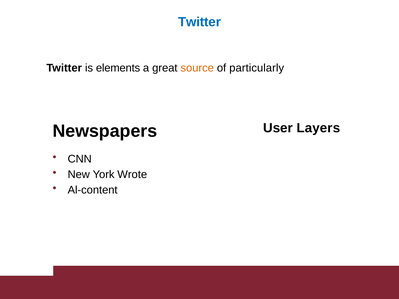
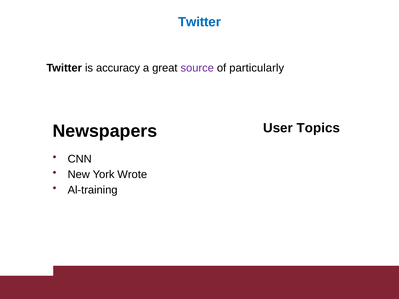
elements: elements -> accuracy
source colour: orange -> purple
Layers: Layers -> Topics
Al-content: Al-content -> Al-training
